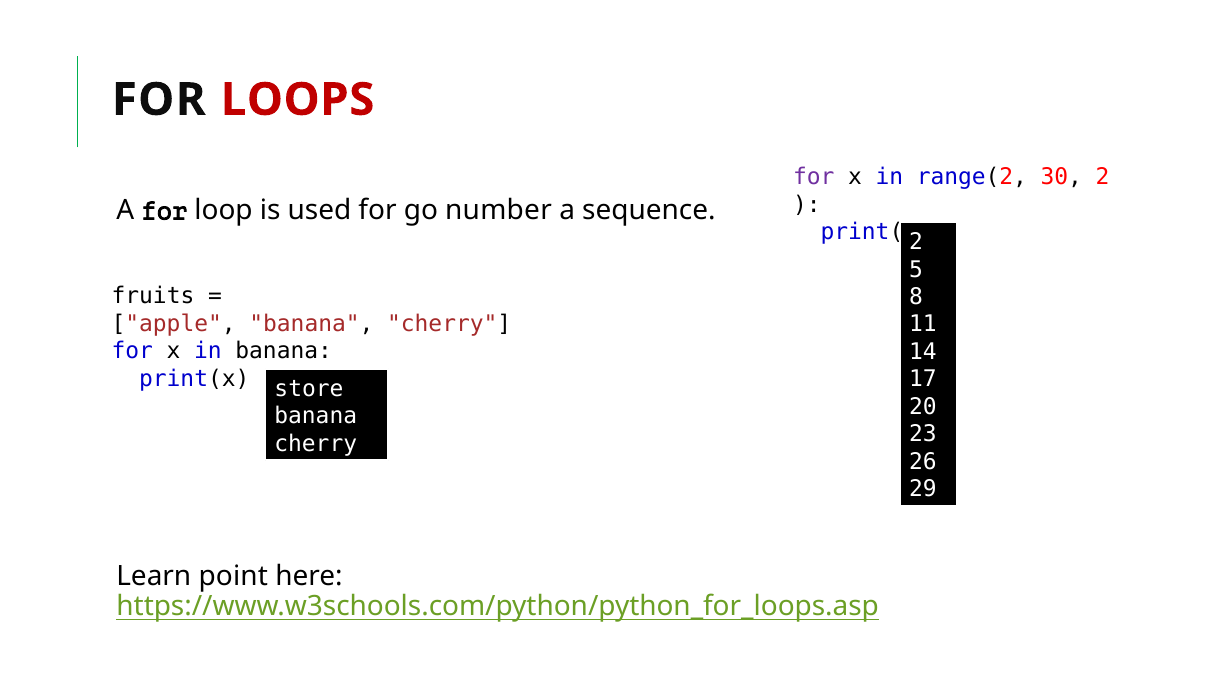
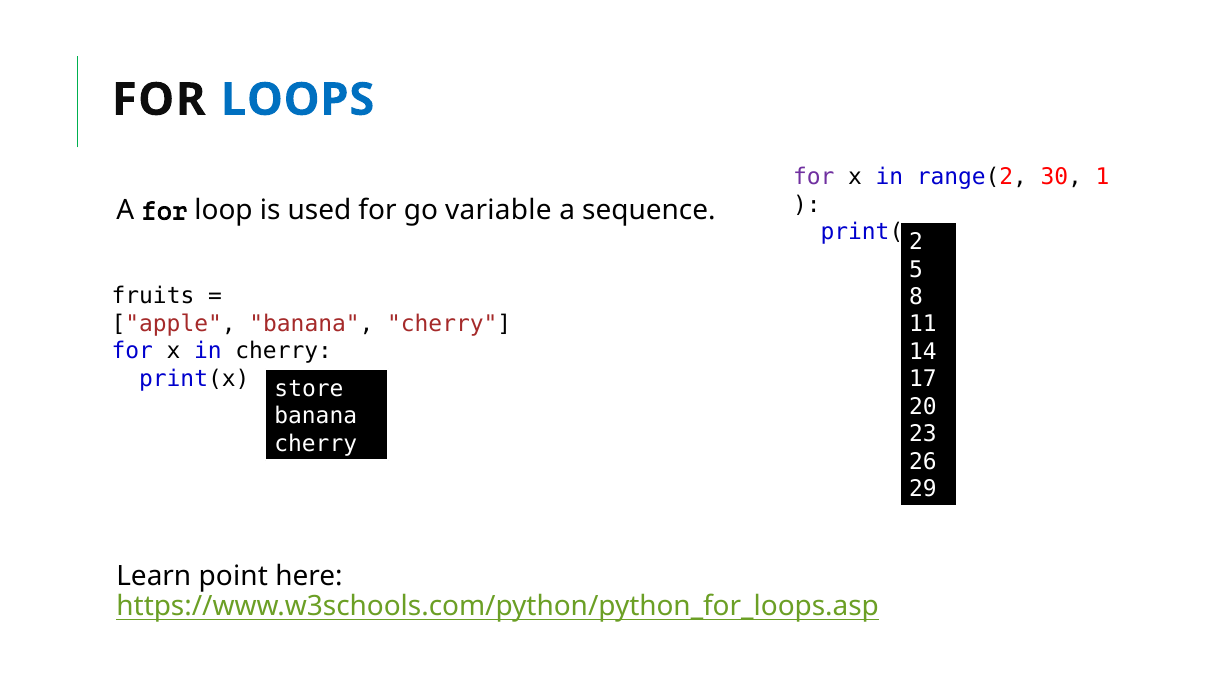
LOOPS colour: red -> blue
30 2: 2 -> 1
number: number -> variable
in banana: banana -> cherry
